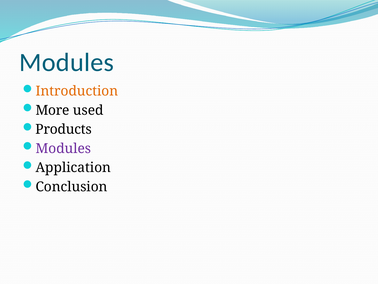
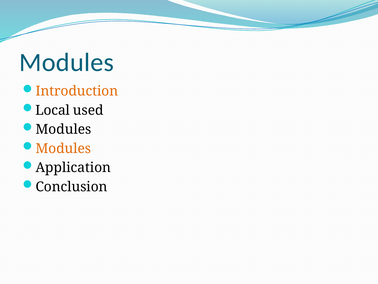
More: More -> Local
Products at (64, 129): Products -> Modules
Modules at (63, 148) colour: purple -> orange
